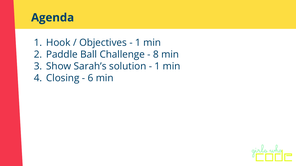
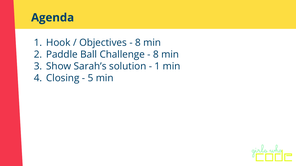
1 at (138, 43): 1 -> 8
6: 6 -> 5
